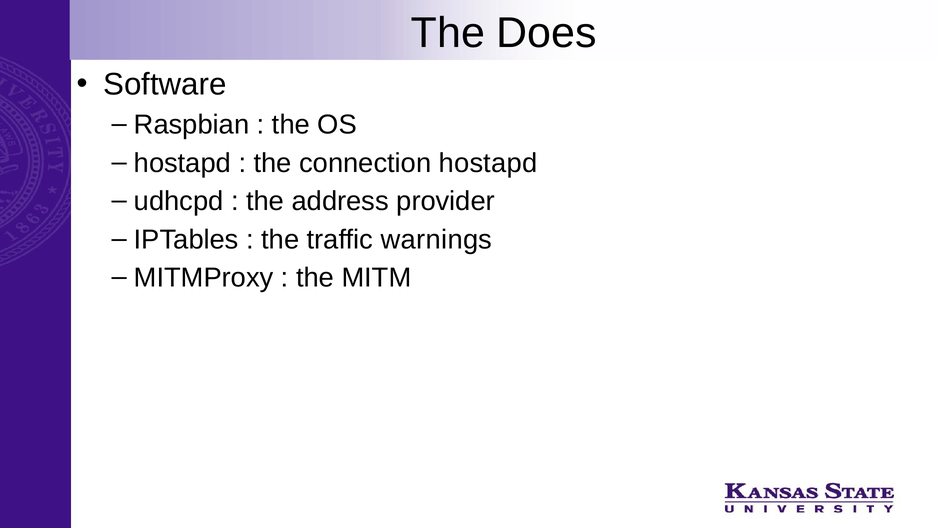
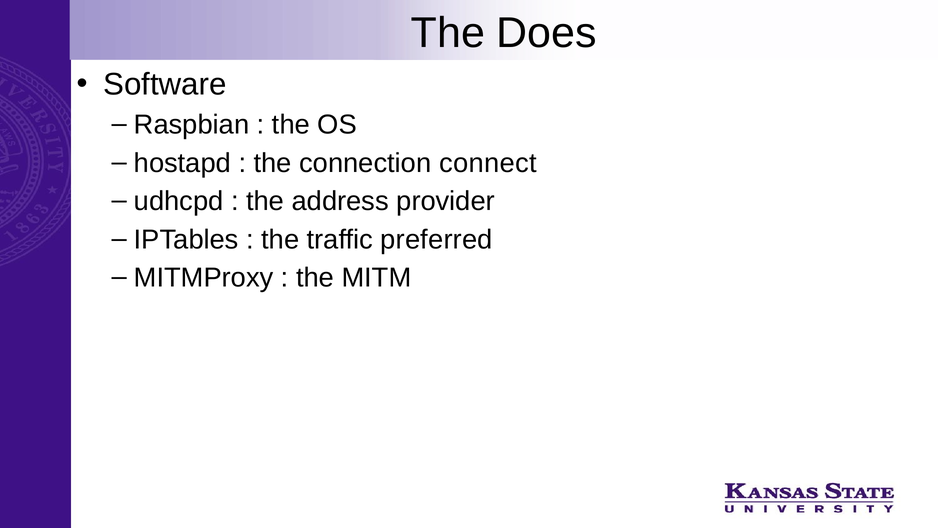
connection hostapd: hostapd -> connect
warnings: warnings -> preferred
